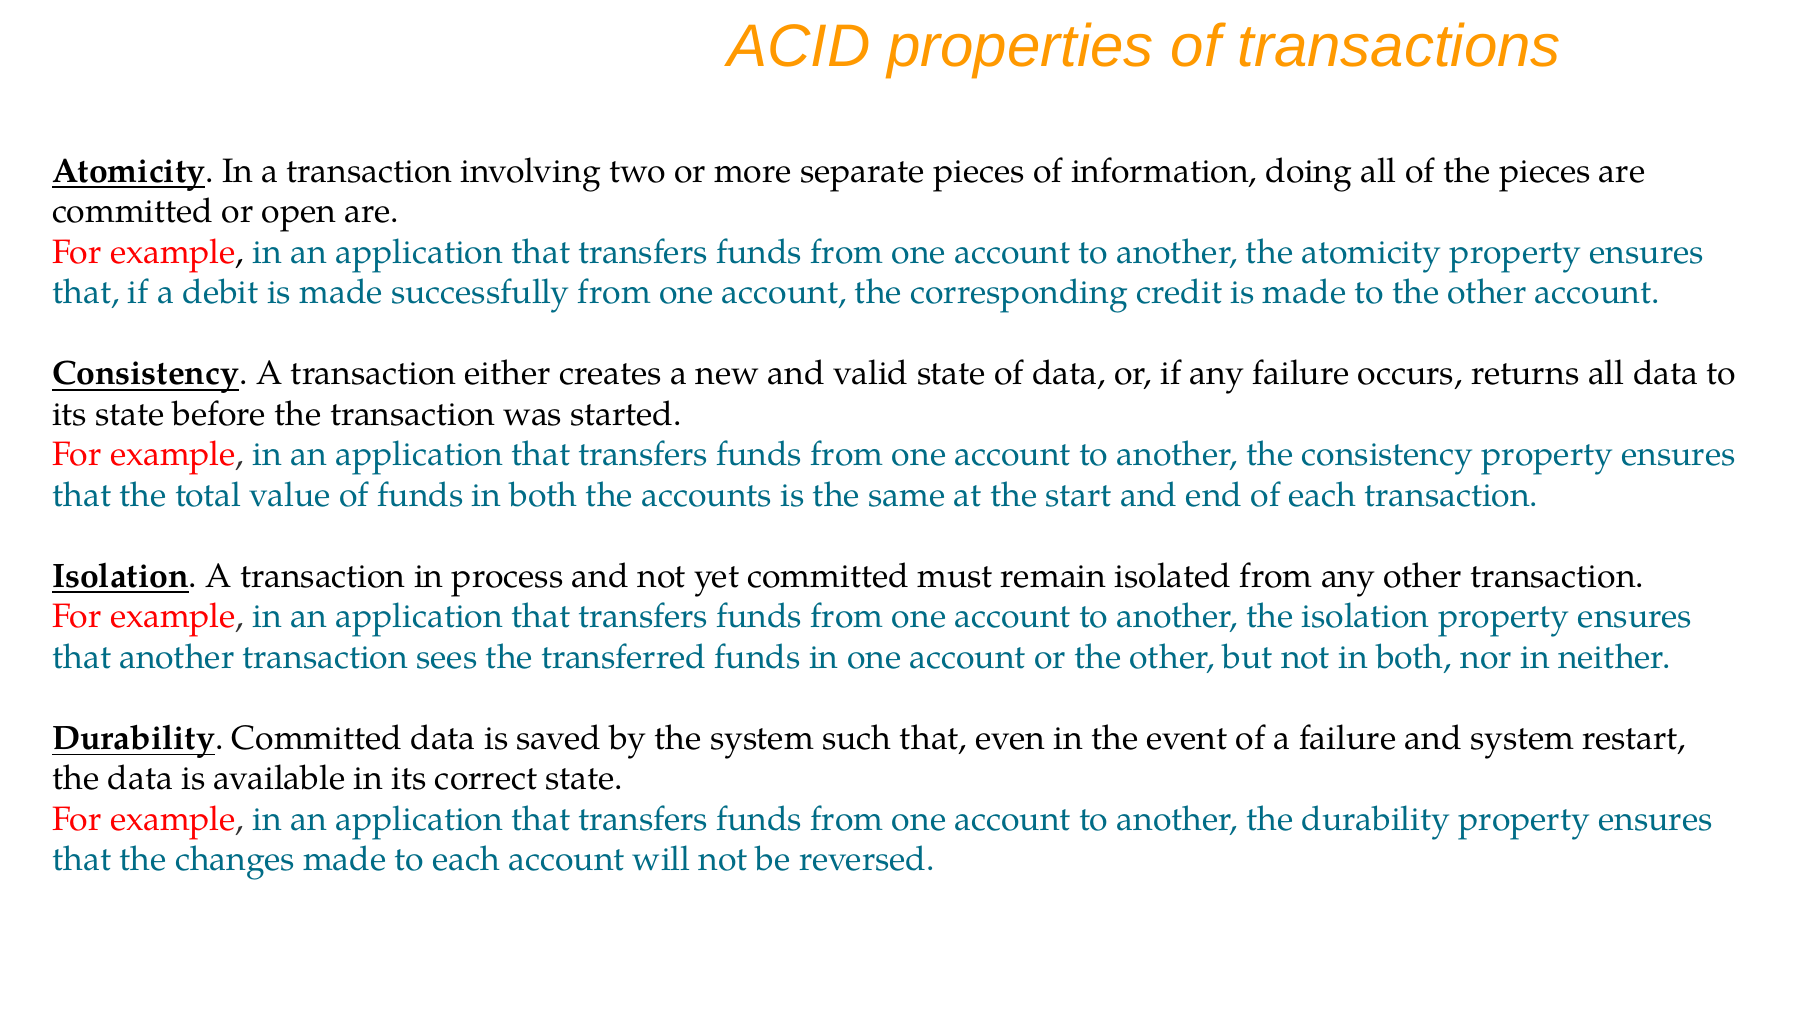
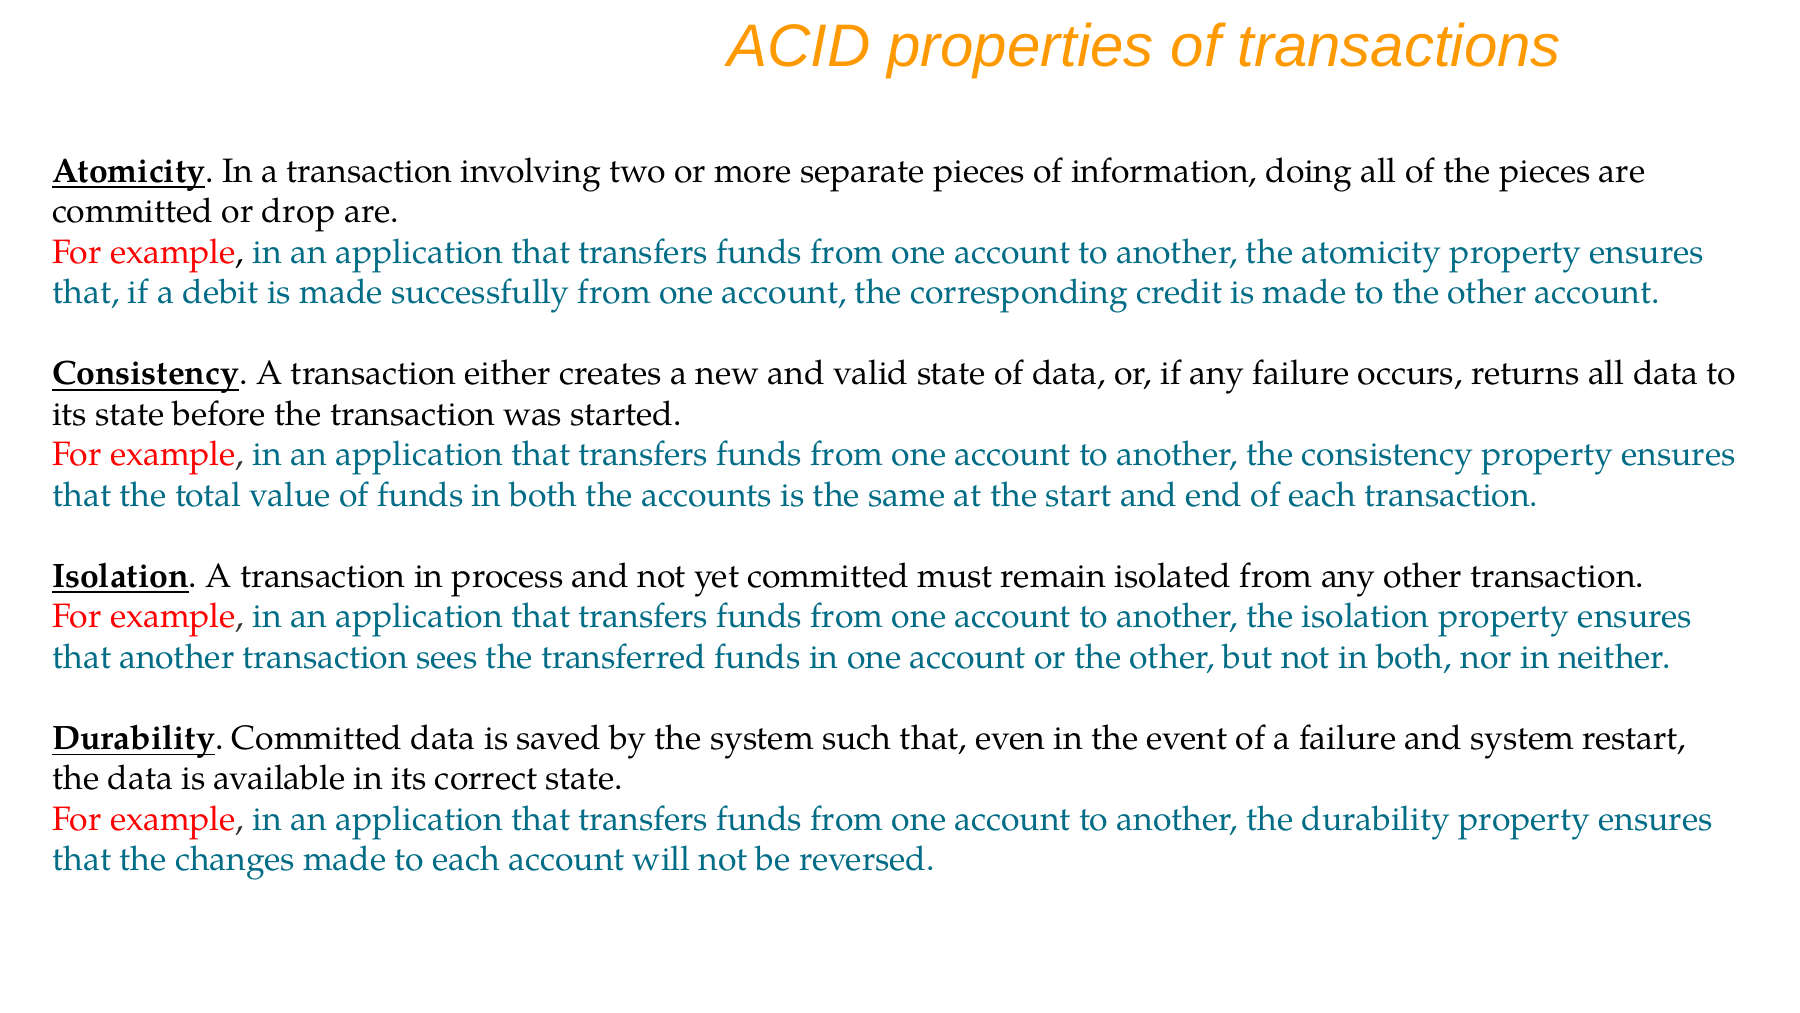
open: open -> drop
